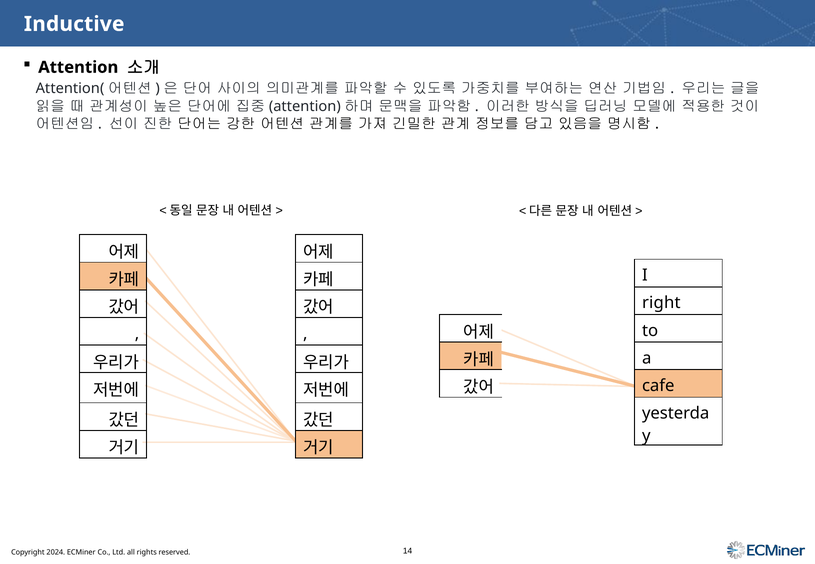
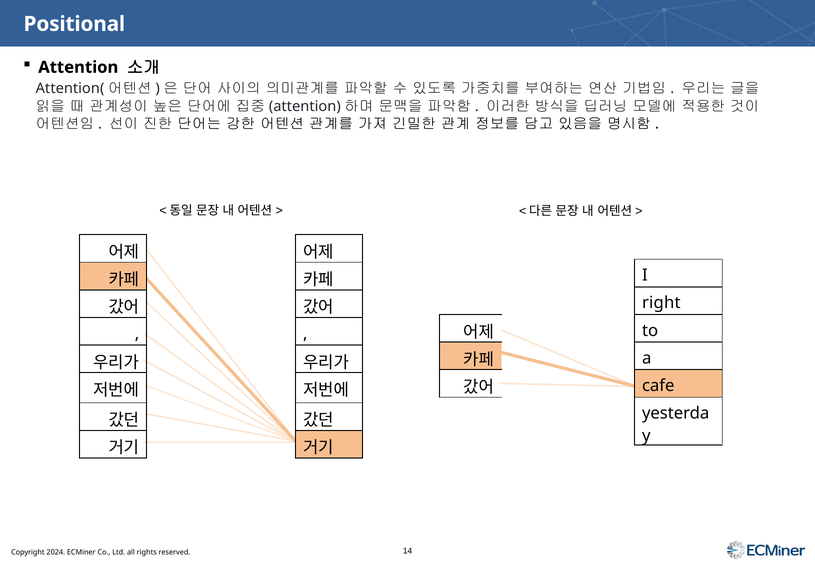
Inductive: Inductive -> Positional
